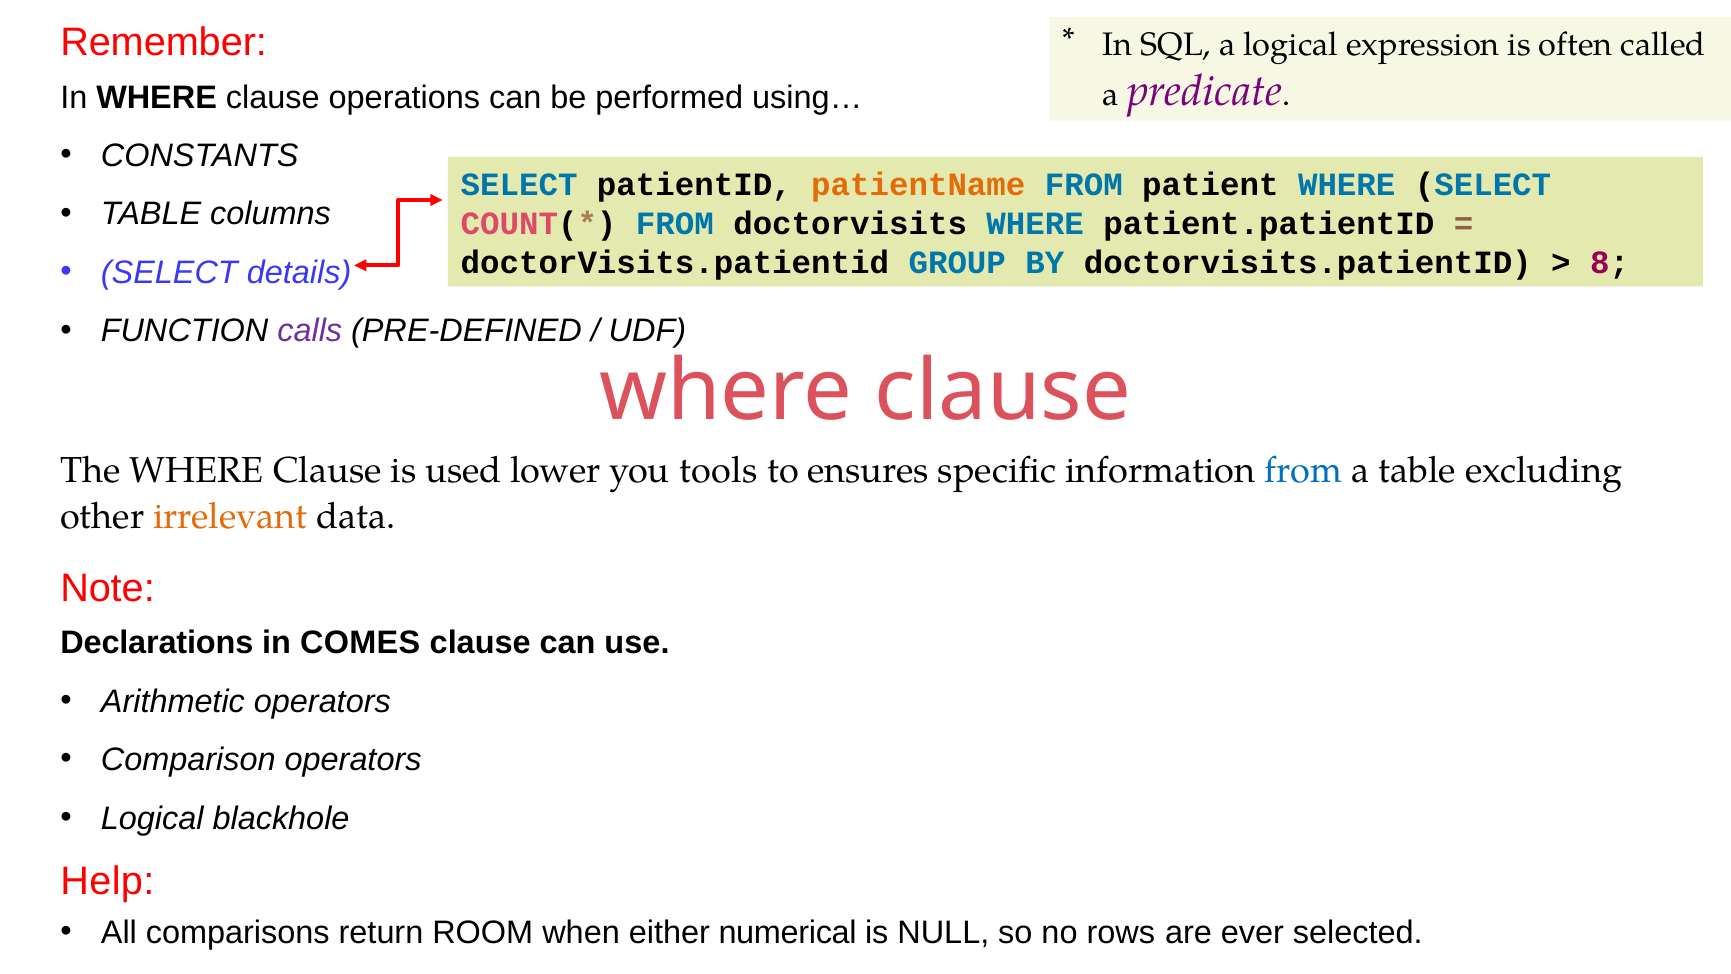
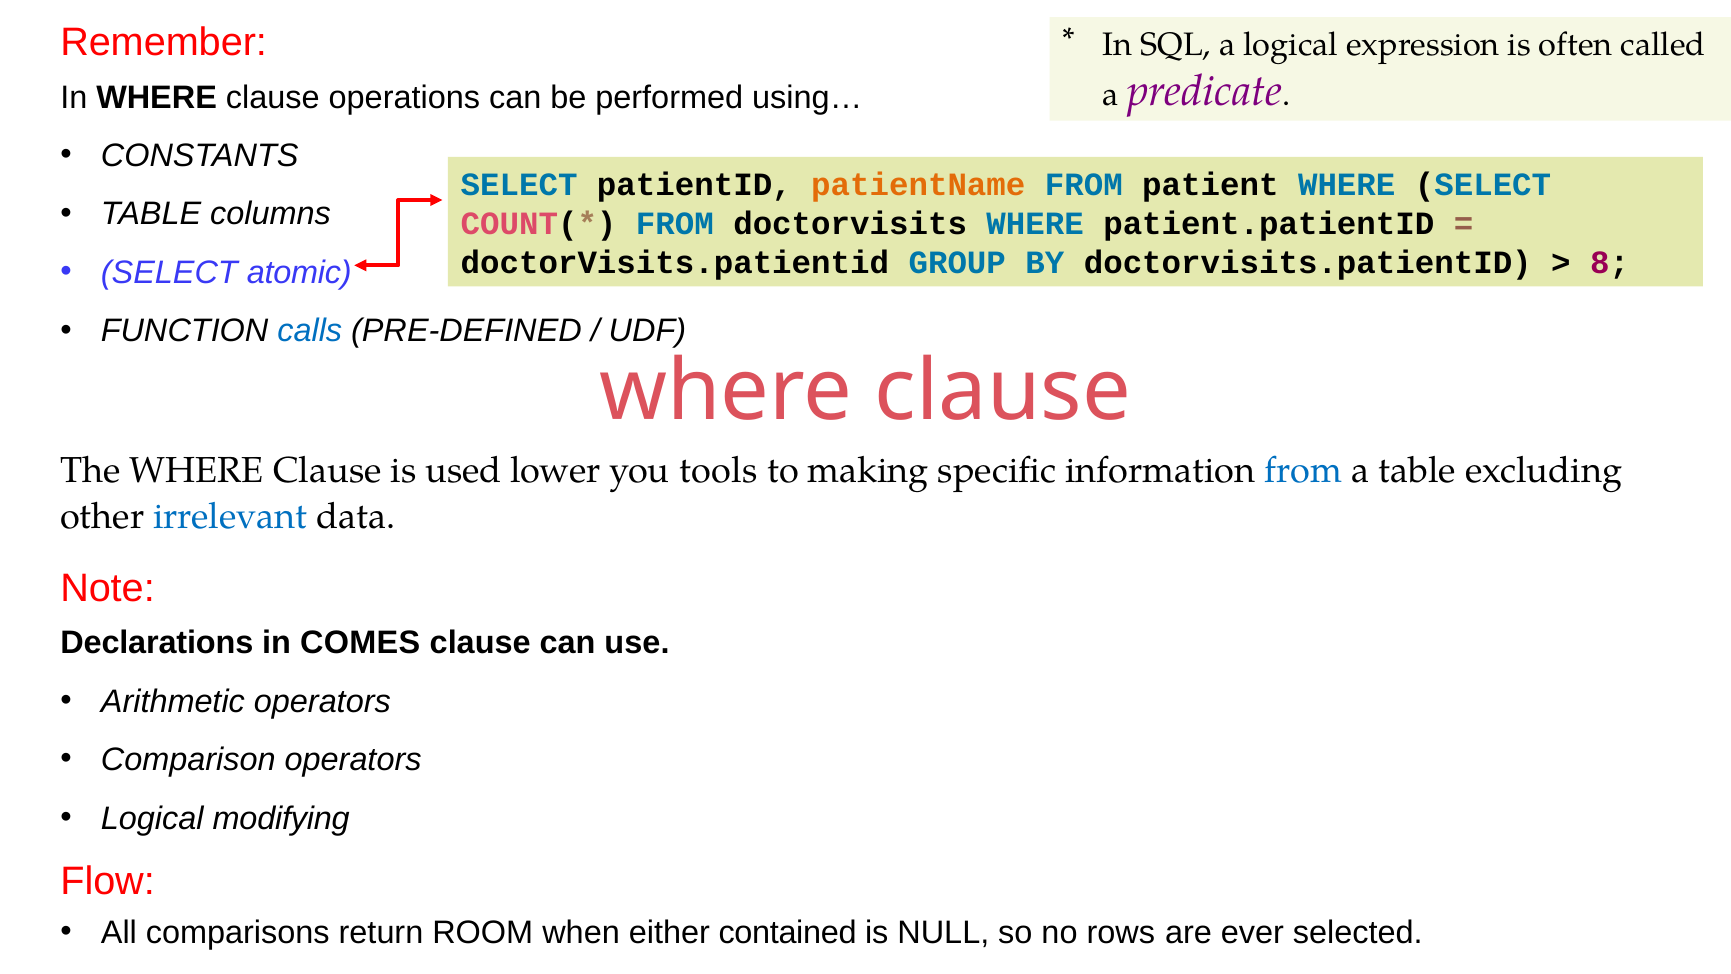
details: details -> atomic
calls colour: purple -> blue
ensures: ensures -> making
irrelevant colour: orange -> blue
blackhole: blackhole -> modifying
Help: Help -> Flow
numerical: numerical -> contained
